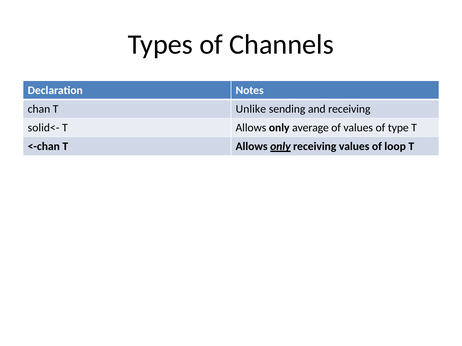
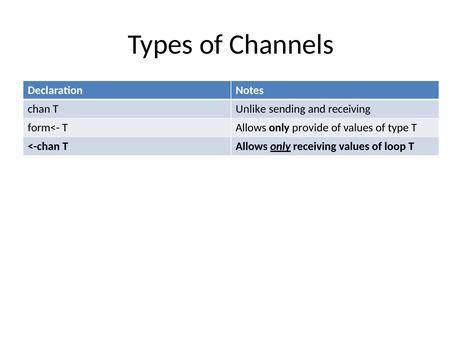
solid<-: solid<- -> form<-
average: average -> provide
